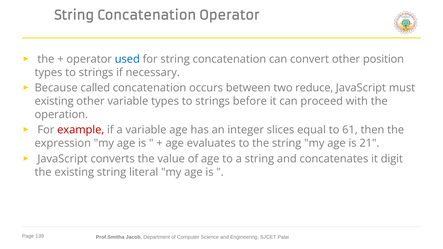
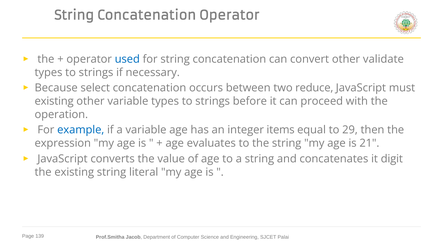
position: position -> validate
called: called -> select
example colour: red -> blue
slices: slices -> items
61: 61 -> 29
